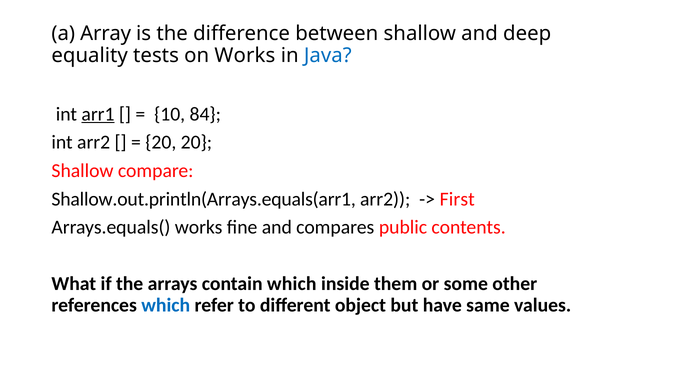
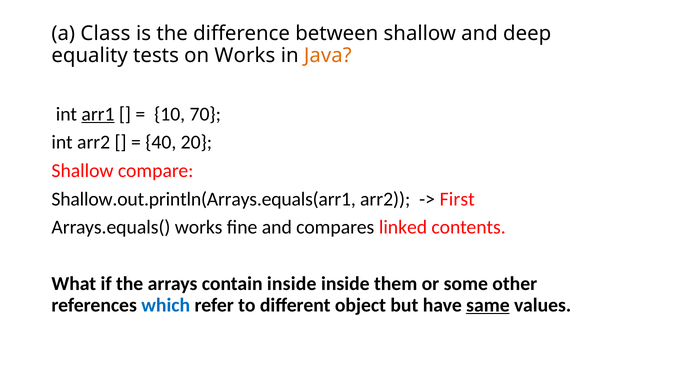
Array: Array -> Class
Java colour: blue -> orange
84: 84 -> 70
20 at (161, 142): 20 -> 40
public: public -> linked
contain which: which -> inside
same underline: none -> present
